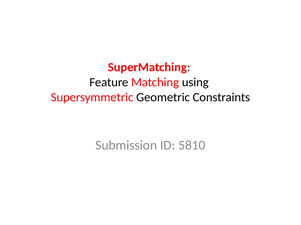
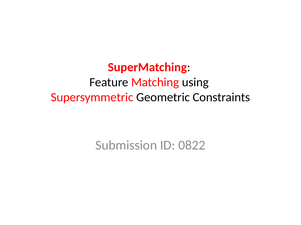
5810: 5810 -> 0822
